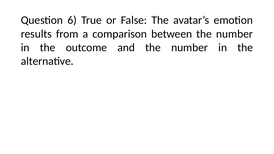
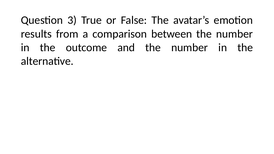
6: 6 -> 3
